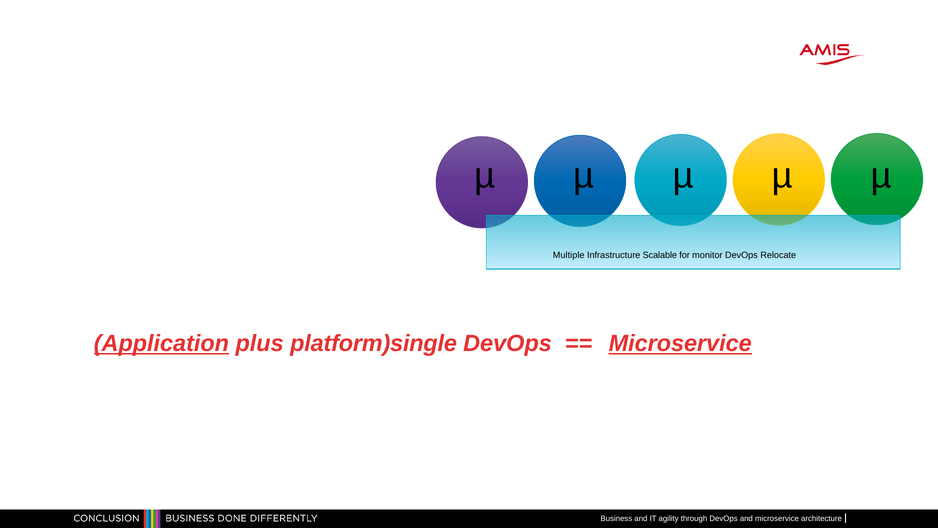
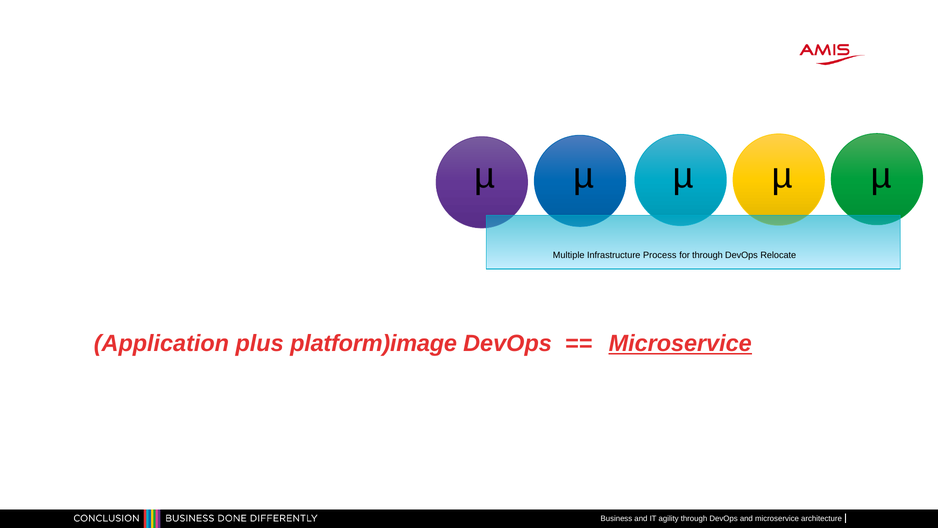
Scalable: Scalable -> Process
for monitor: monitor -> through
Application underline: present -> none
platform)single: platform)single -> platform)image
